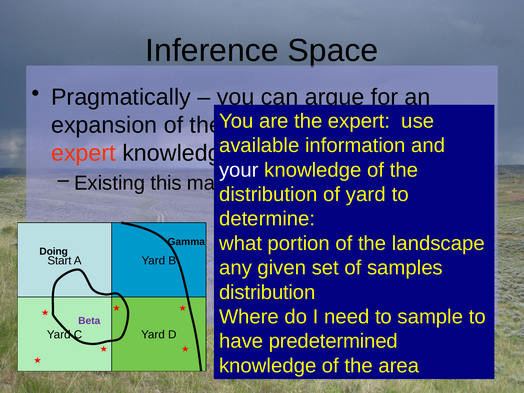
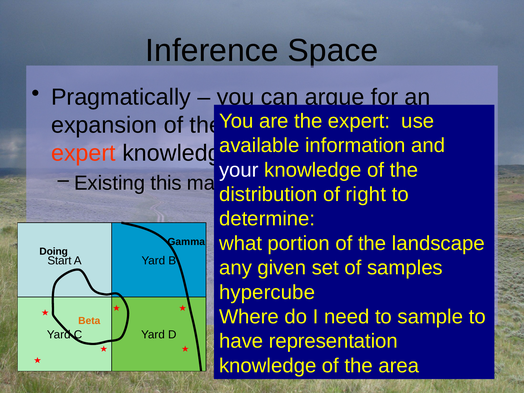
of yard: yard -> right
distribution at (267, 292): distribution -> hypercube
Beta colour: purple -> orange
predetermined: predetermined -> representation
